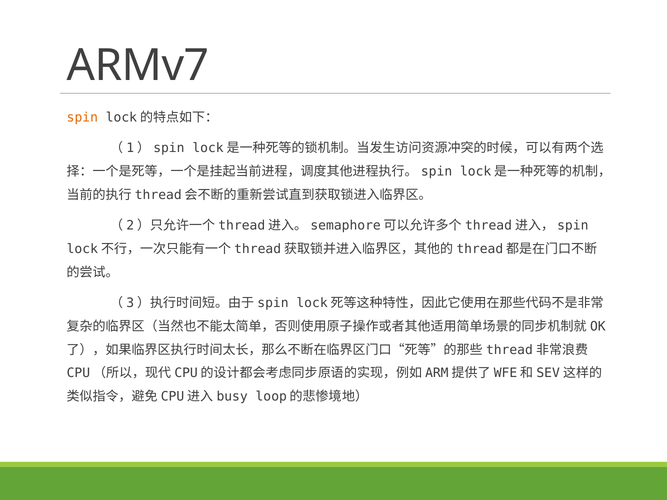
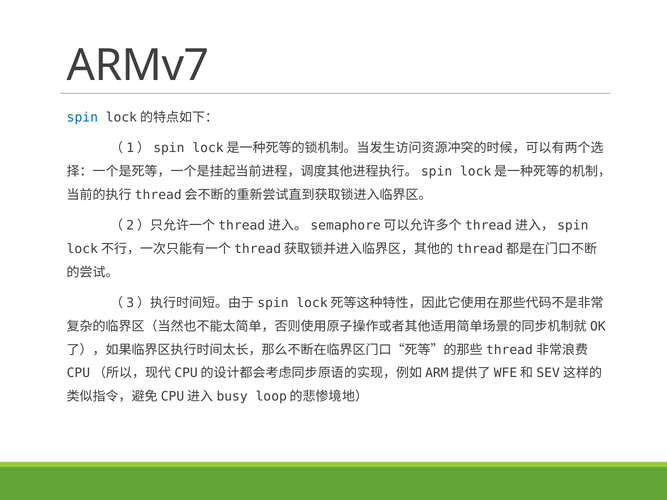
spin colour: orange -> blue
